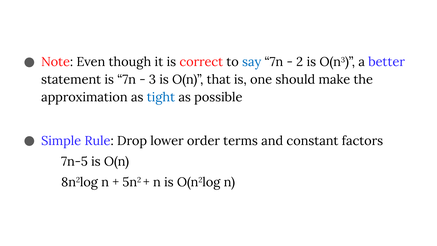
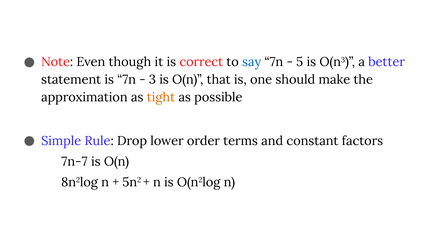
2: 2 -> 5
tight colour: blue -> orange
7n-5: 7n-5 -> 7n-7
